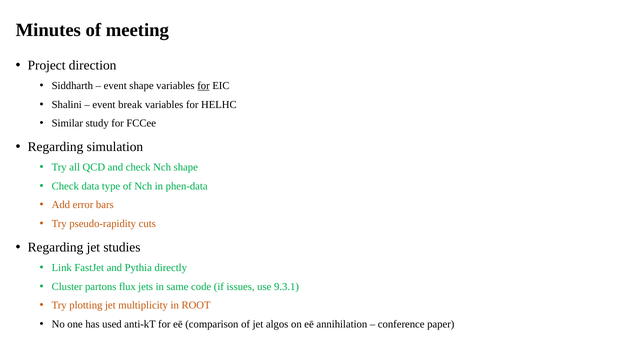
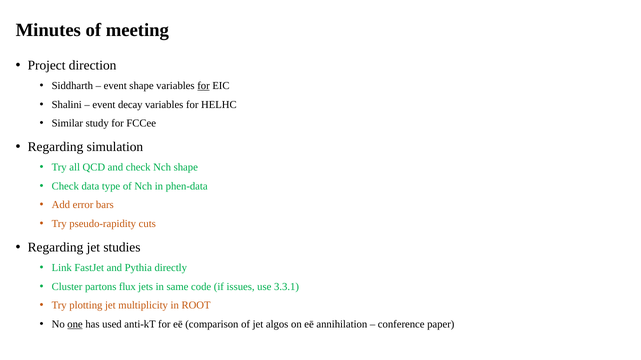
break: break -> decay
9.3.1: 9.3.1 -> 3.3.1
one underline: none -> present
